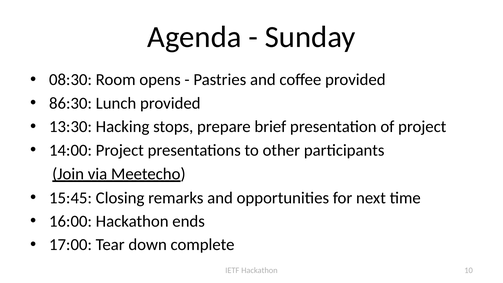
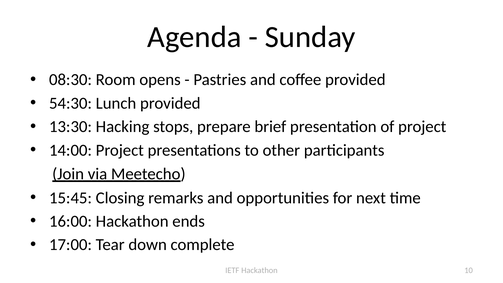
86:30: 86:30 -> 54:30
